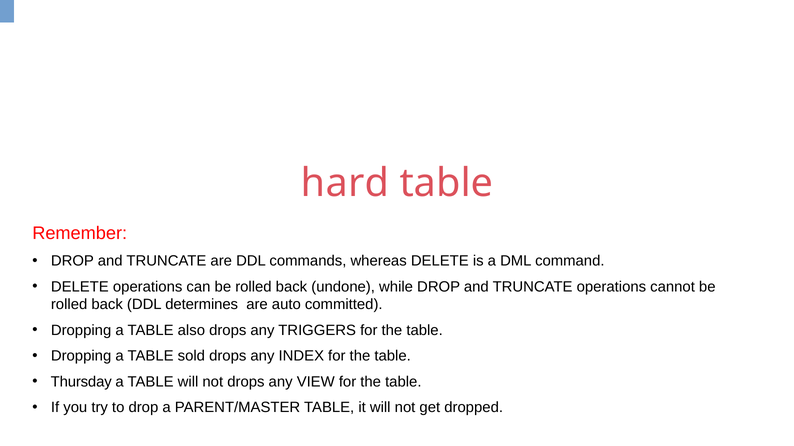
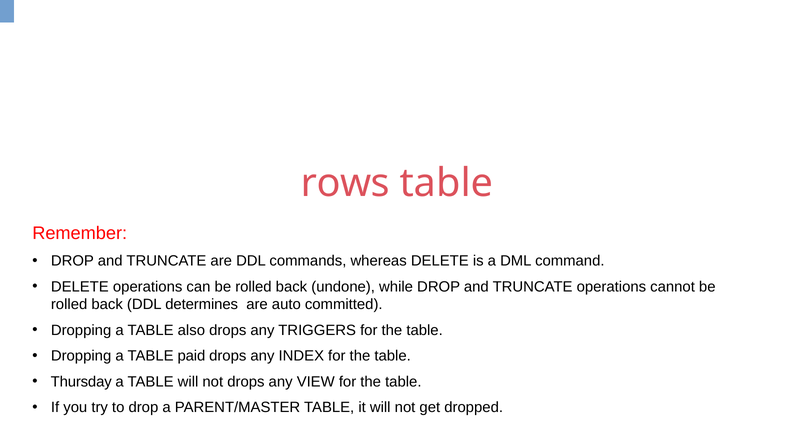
hard: hard -> rows
sold: sold -> paid
